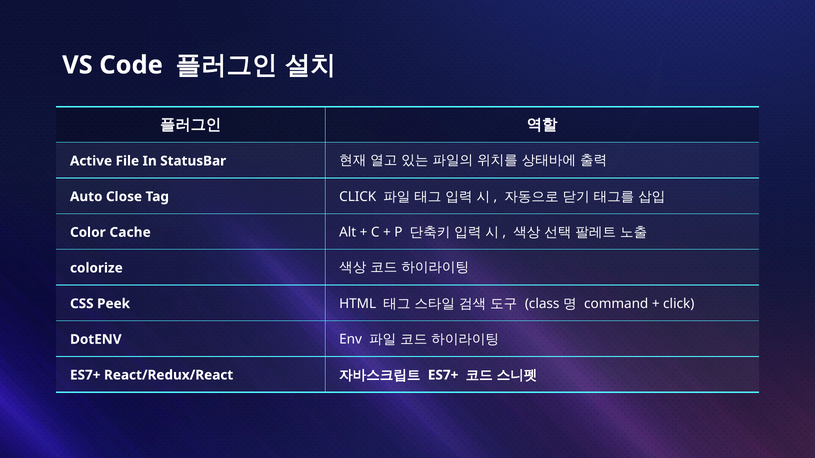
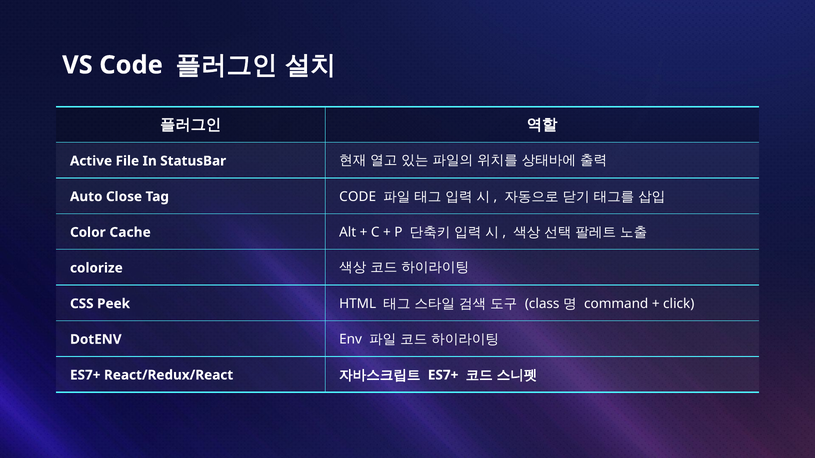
Tag CLICK: CLICK -> CODE
